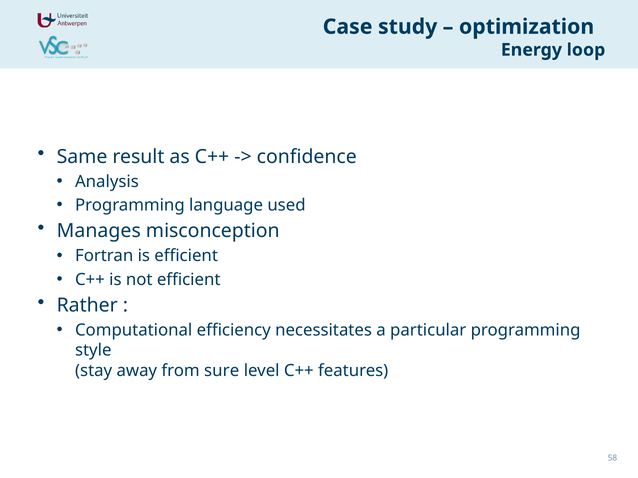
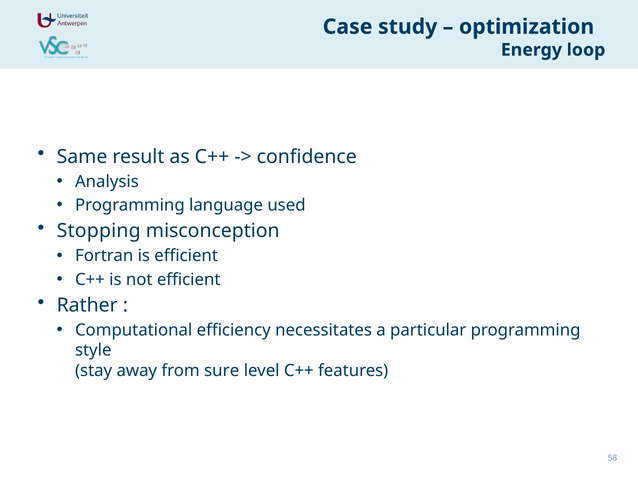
Manages: Manages -> Stopping
